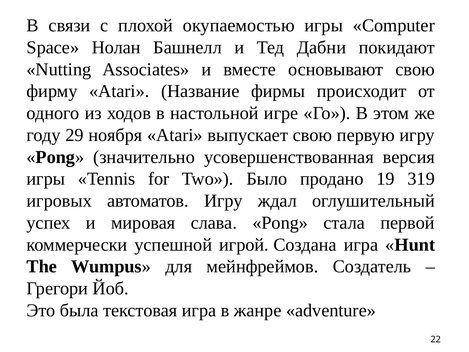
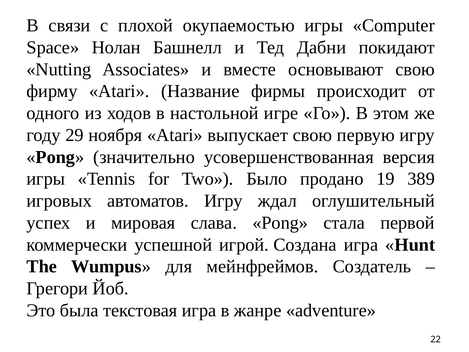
319: 319 -> 389
